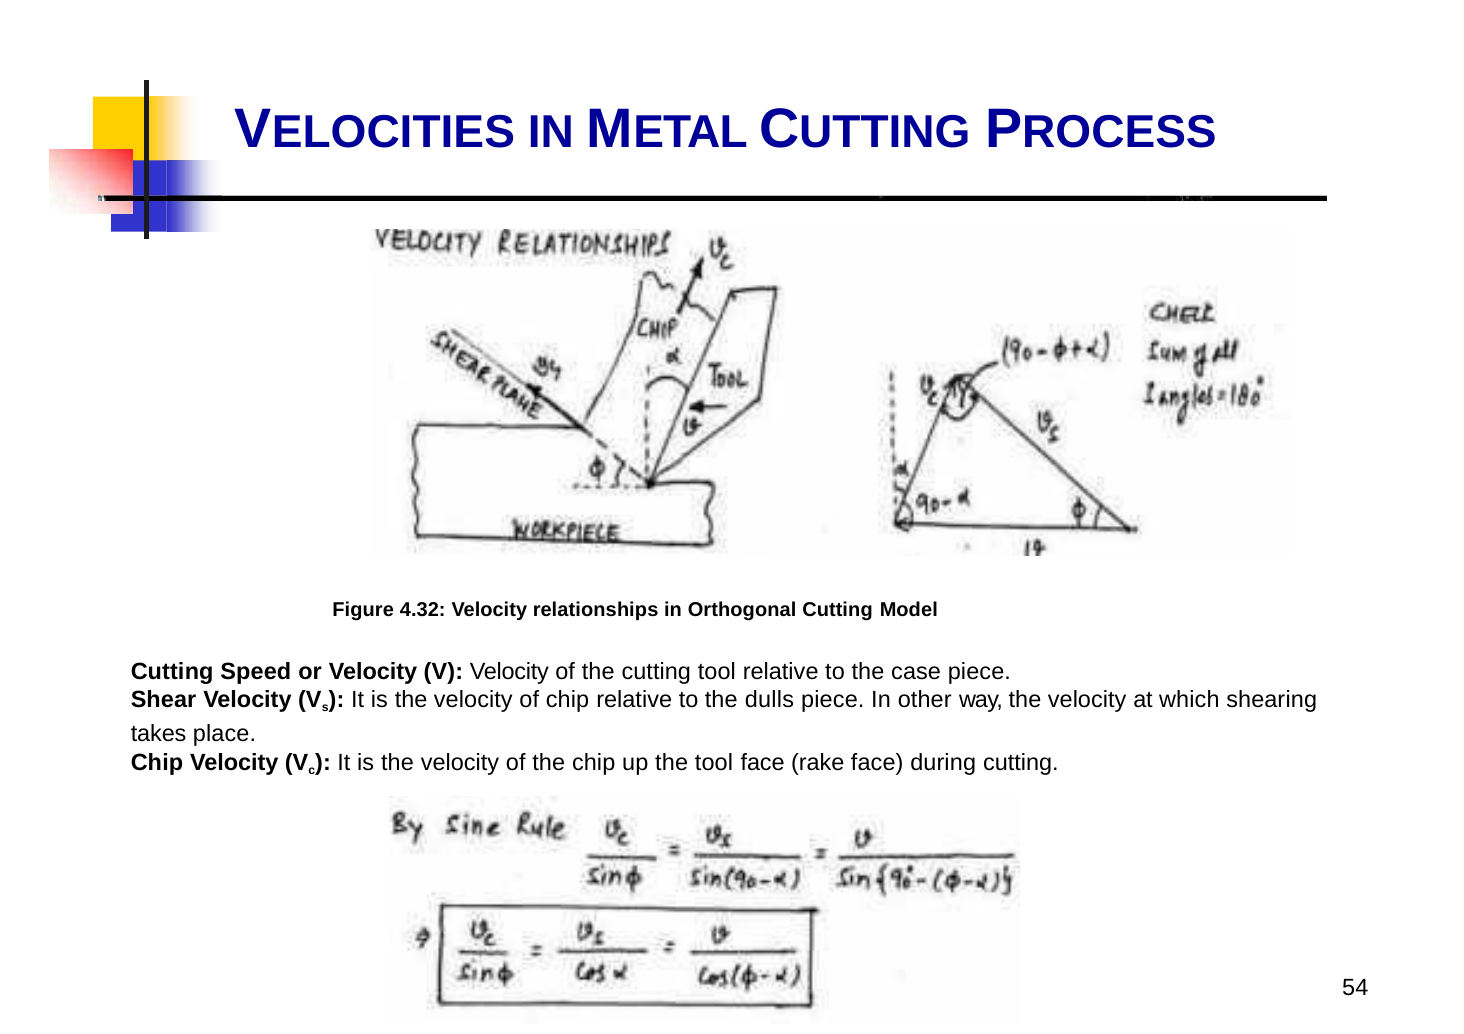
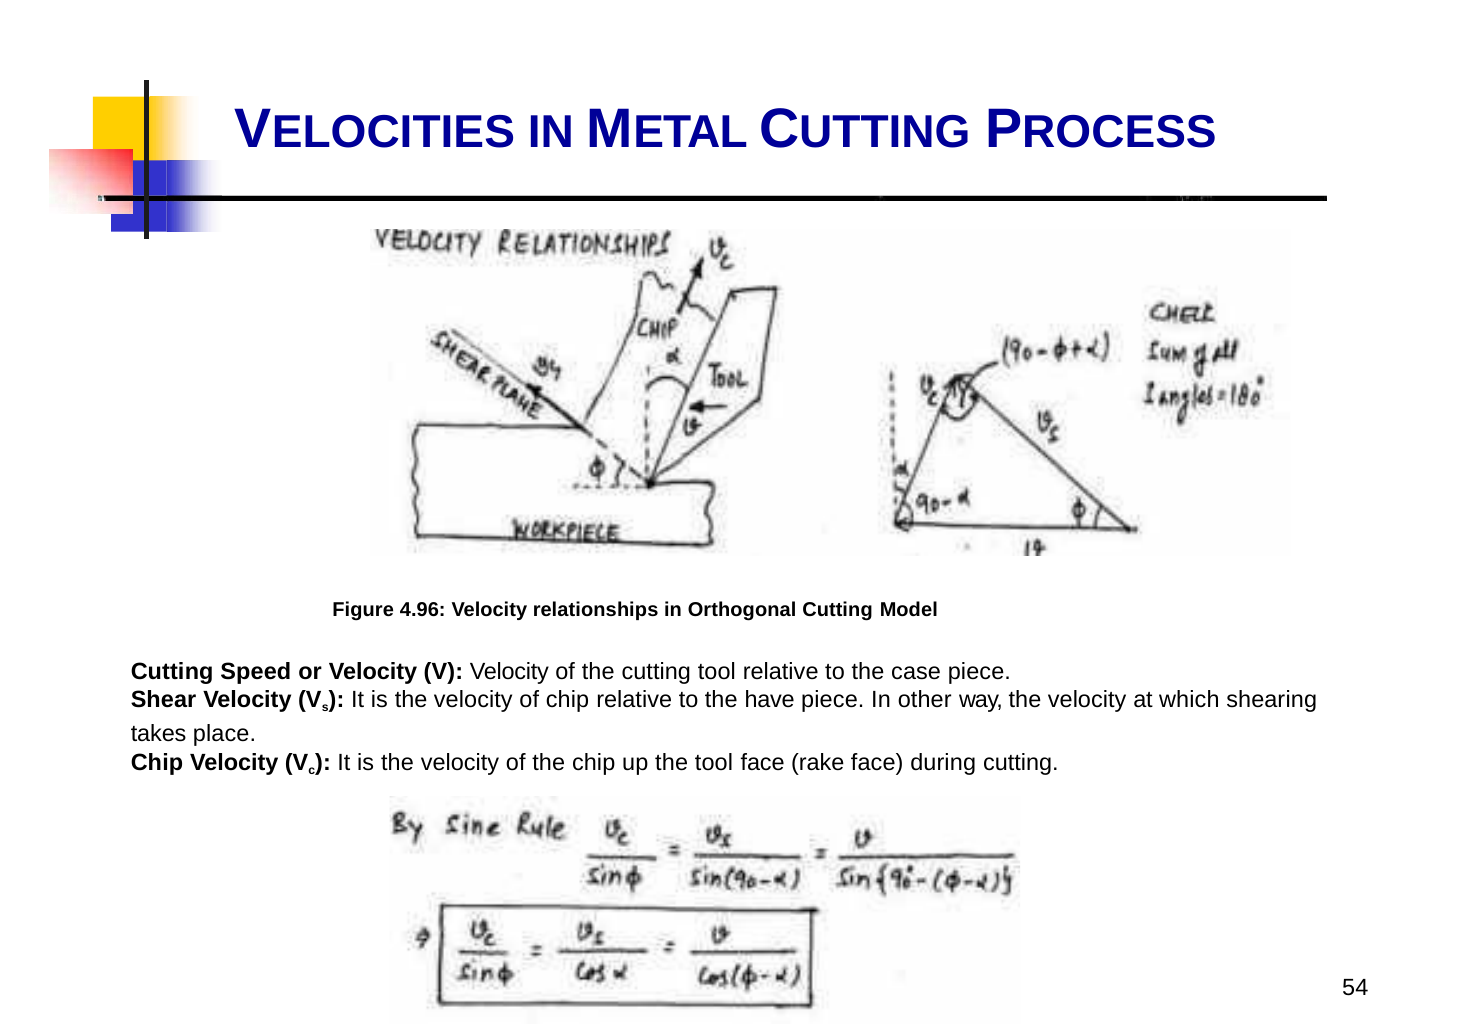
4.32: 4.32 -> 4.96
dulls: dulls -> have
